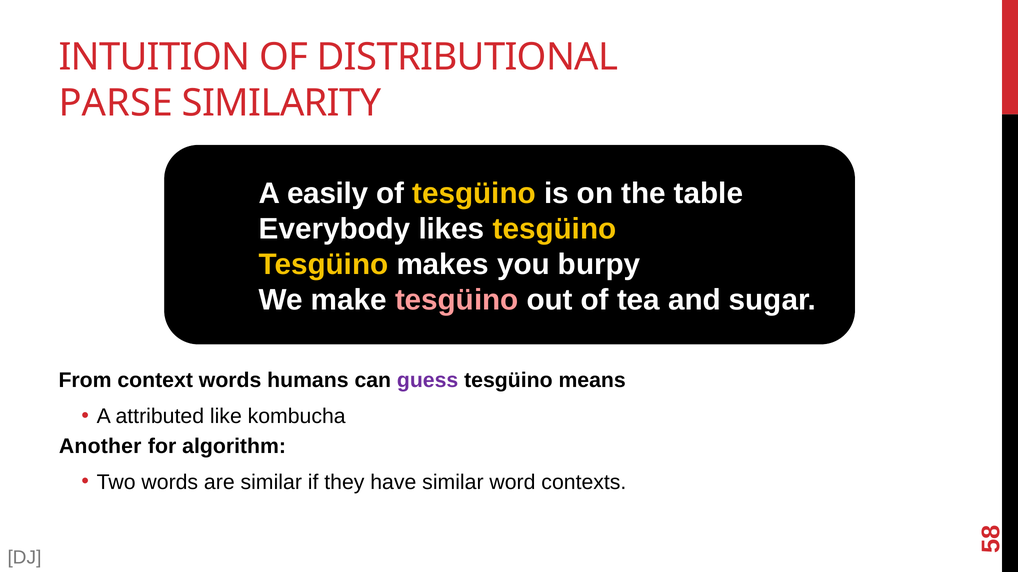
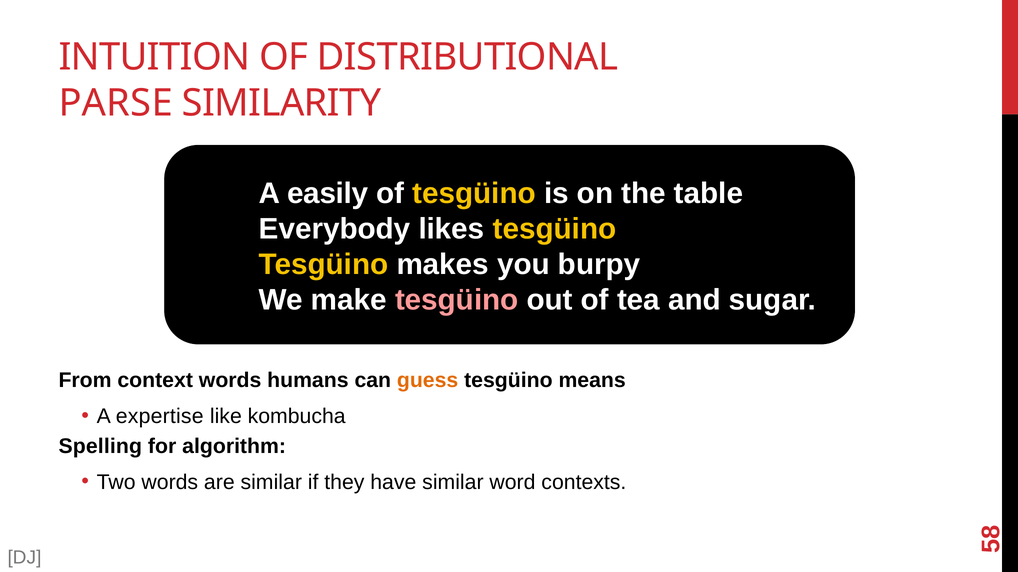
guess colour: purple -> orange
attributed: attributed -> expertise
Another: Another -> Spelling
